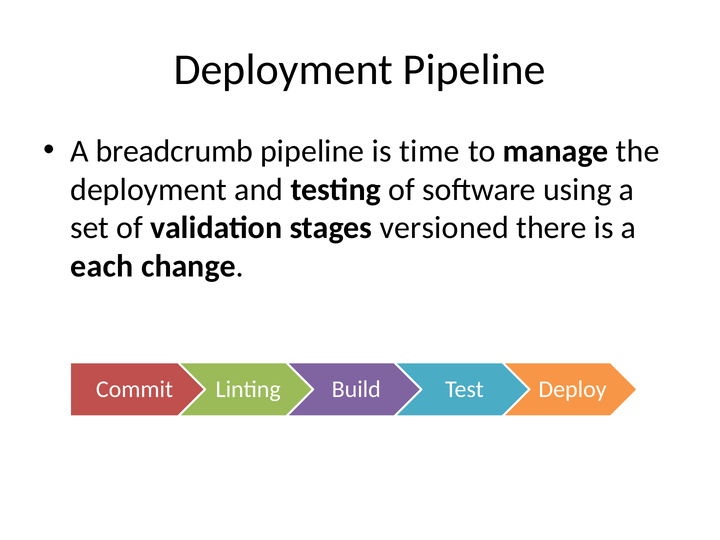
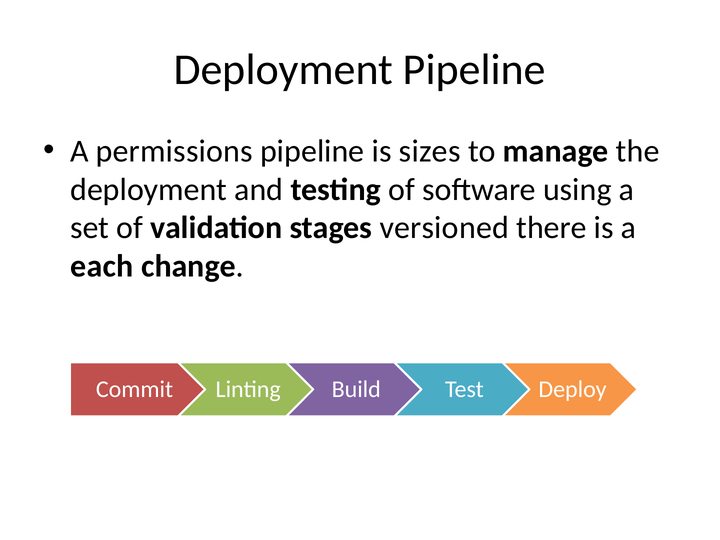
breadcrumb: breadcrumb -> permissions
time: time -> sizes
